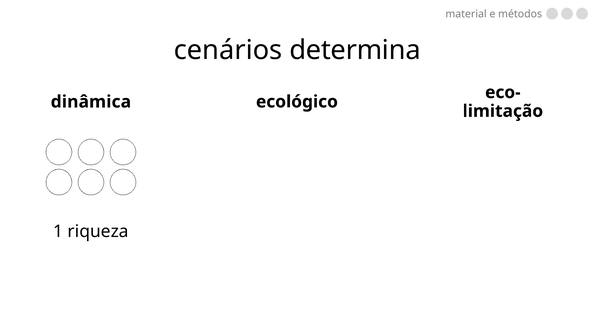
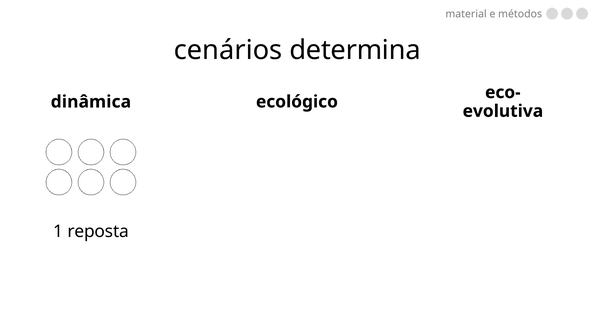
limitação: limitação -> evolutiva
riqueza: riqueza -> reposta
